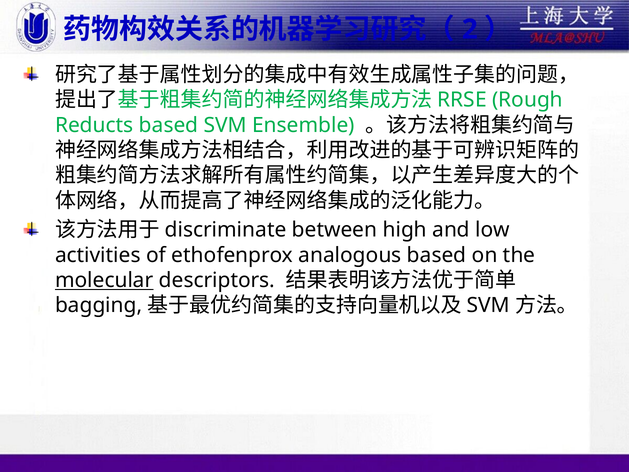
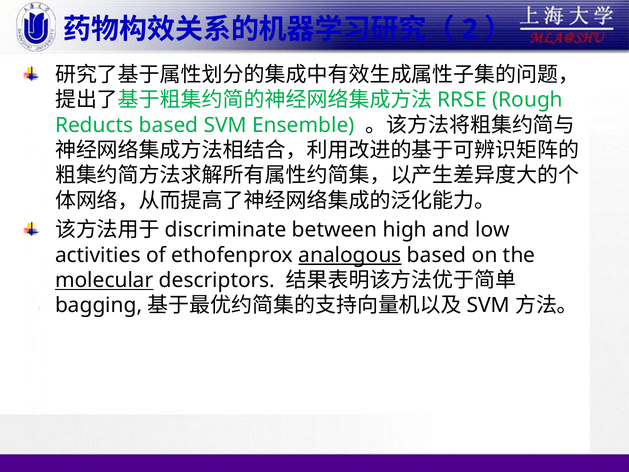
analogous underline: none -> present
